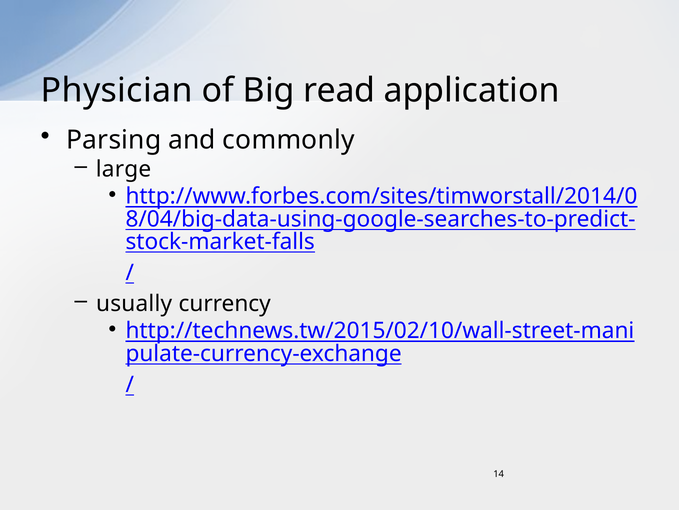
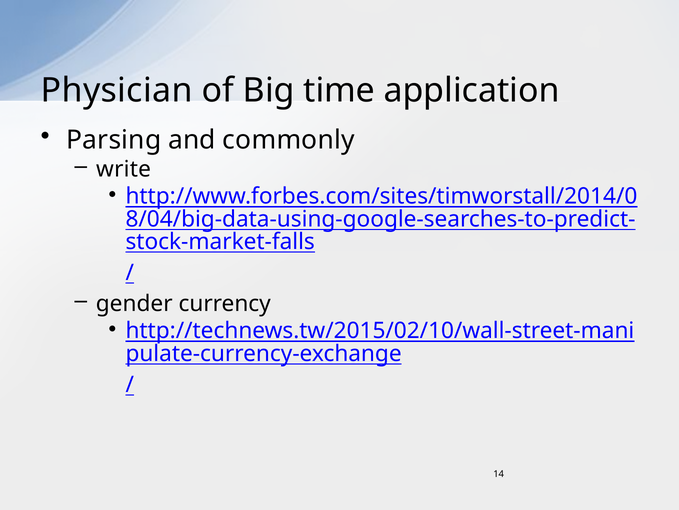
read: read -> time
large: large -> write
usually: usually -> gender
